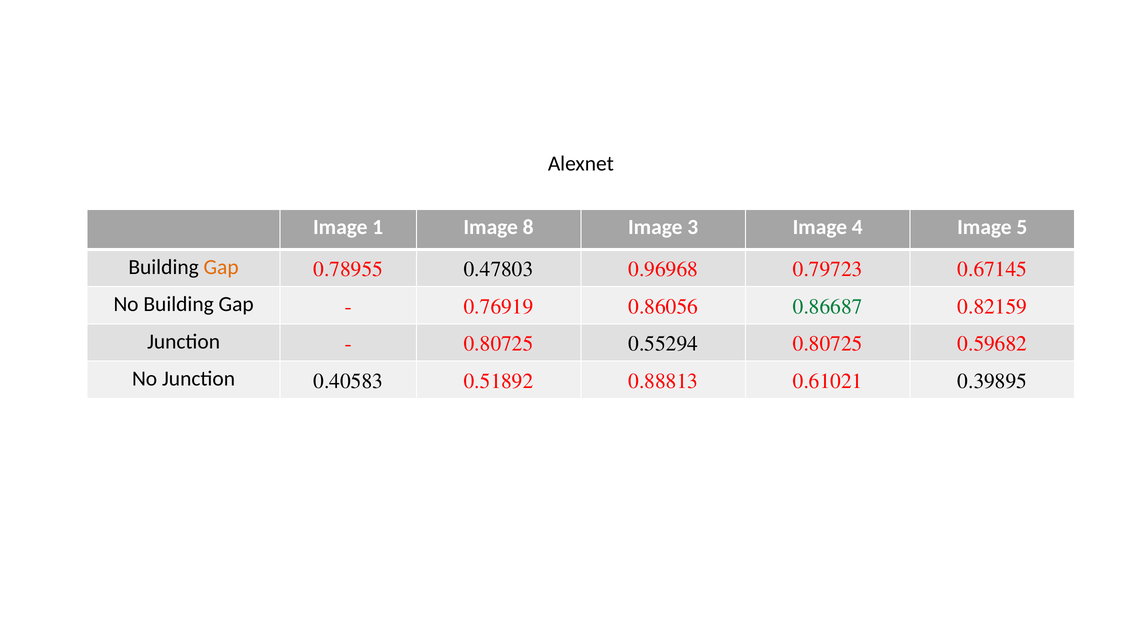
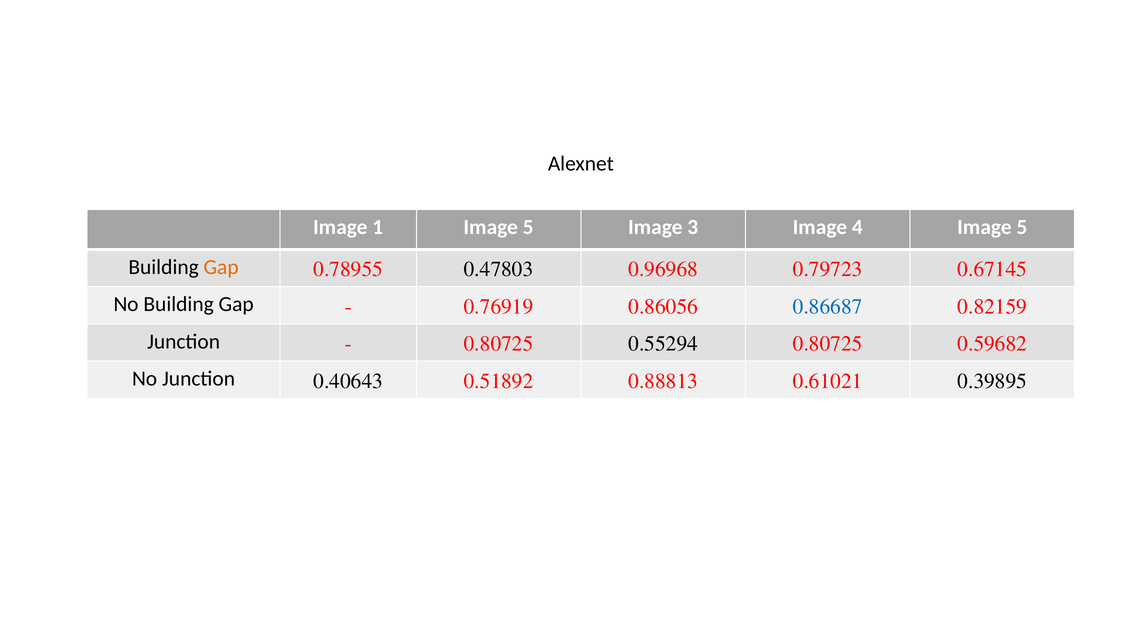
1 Image 8: 8 -> 5
0.86687 colour: green -> blue
0.40583: 0.40583 -> 0.40643
